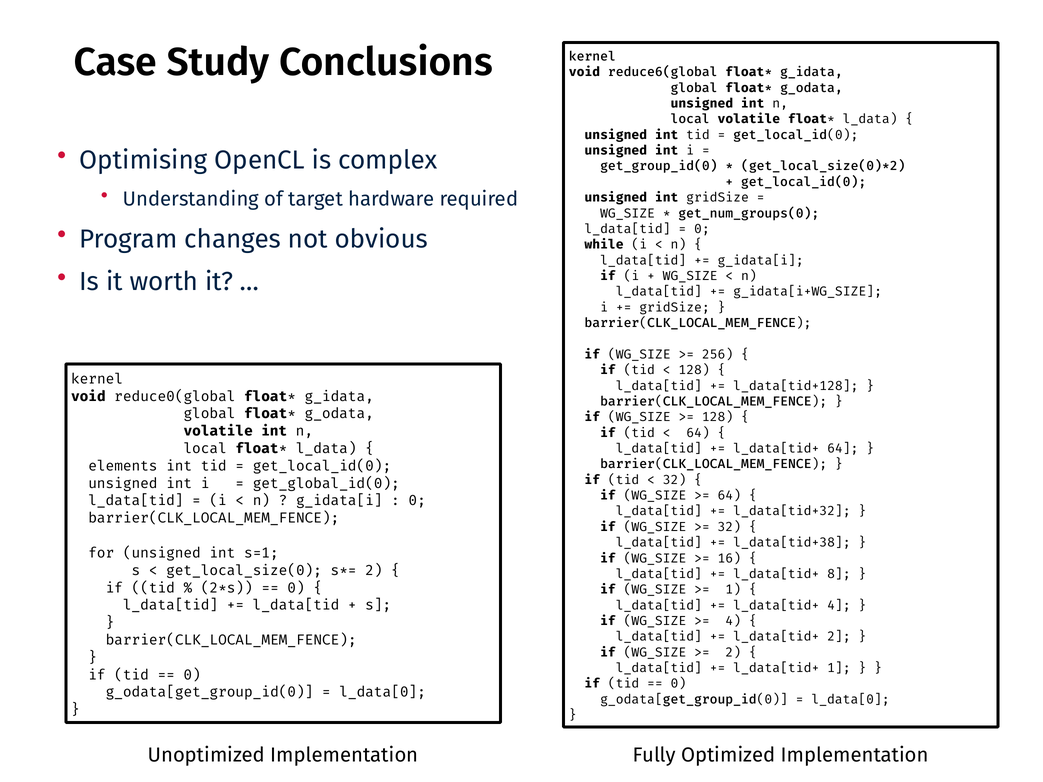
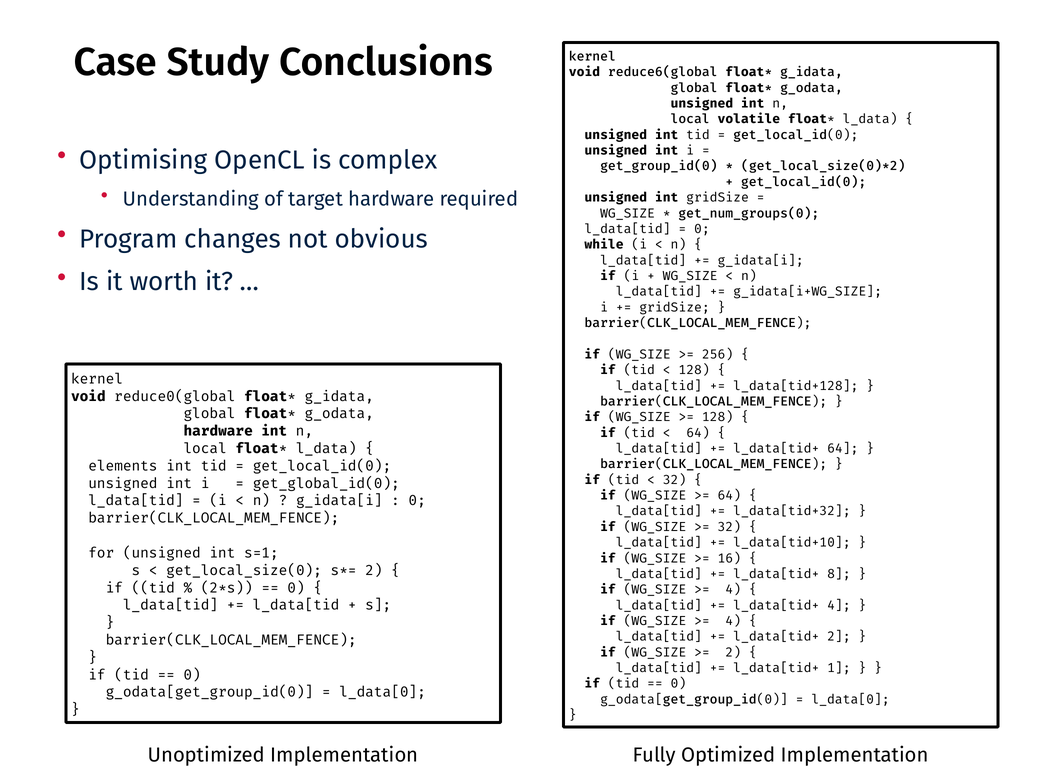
volatile at (218, 431): volatile -> hardware
l_data[tid+38: l_data[tid+38 -> l_data[tid+10
1 at (733, 590): 1 -> 4
